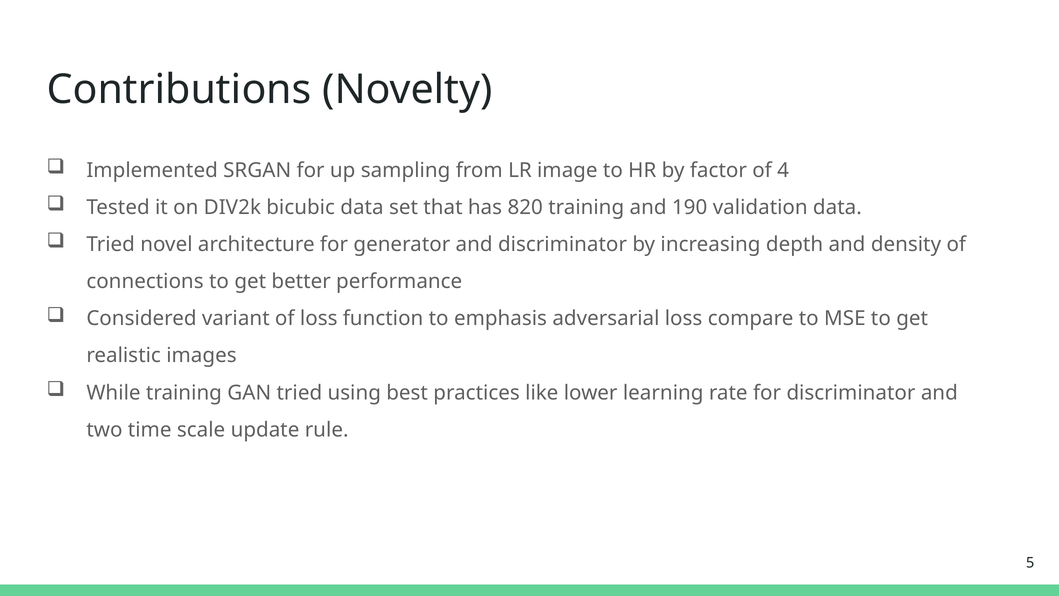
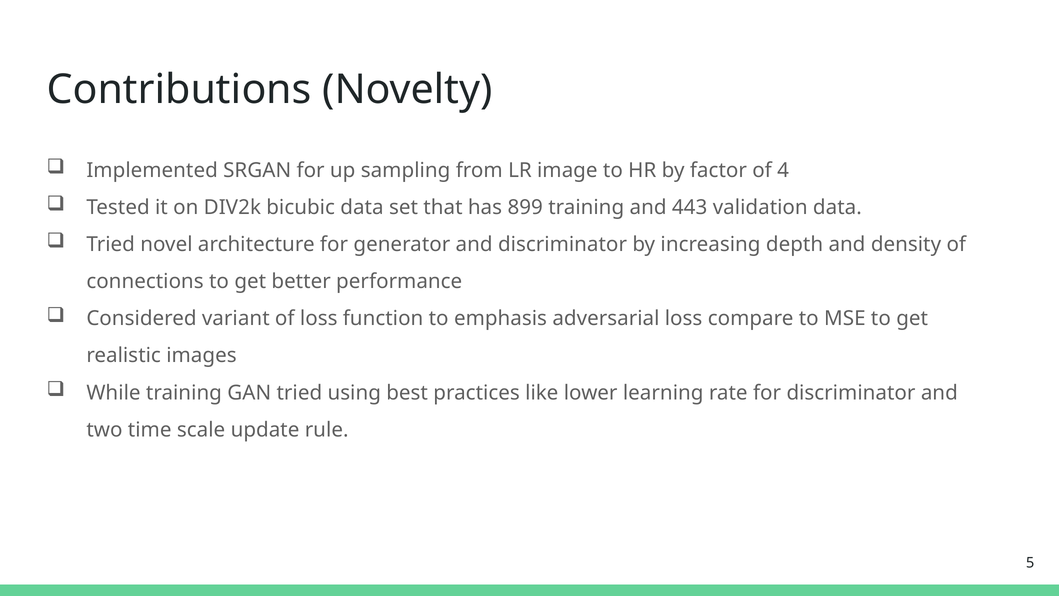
820: 820 -> 899
190: 190 -> 443
